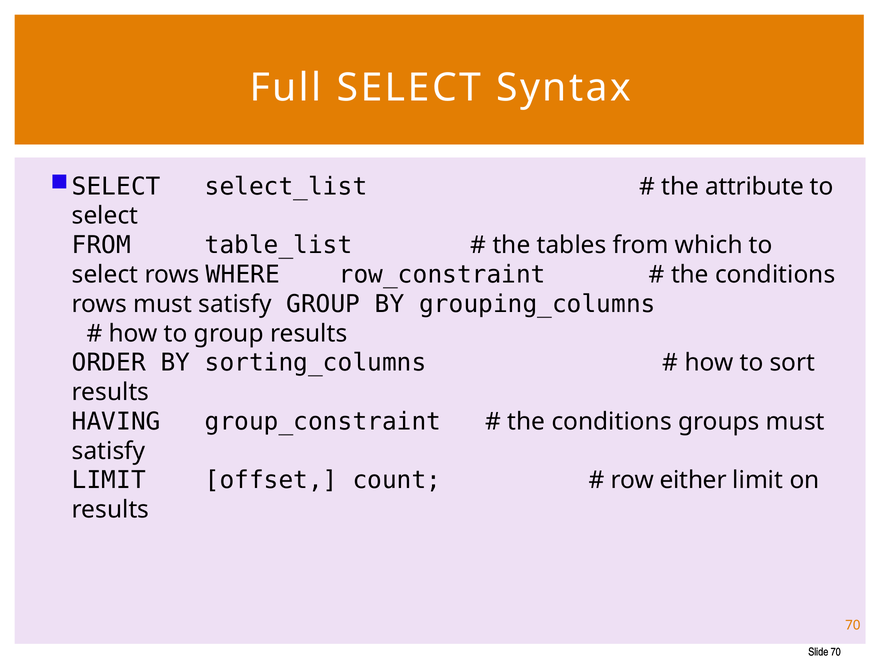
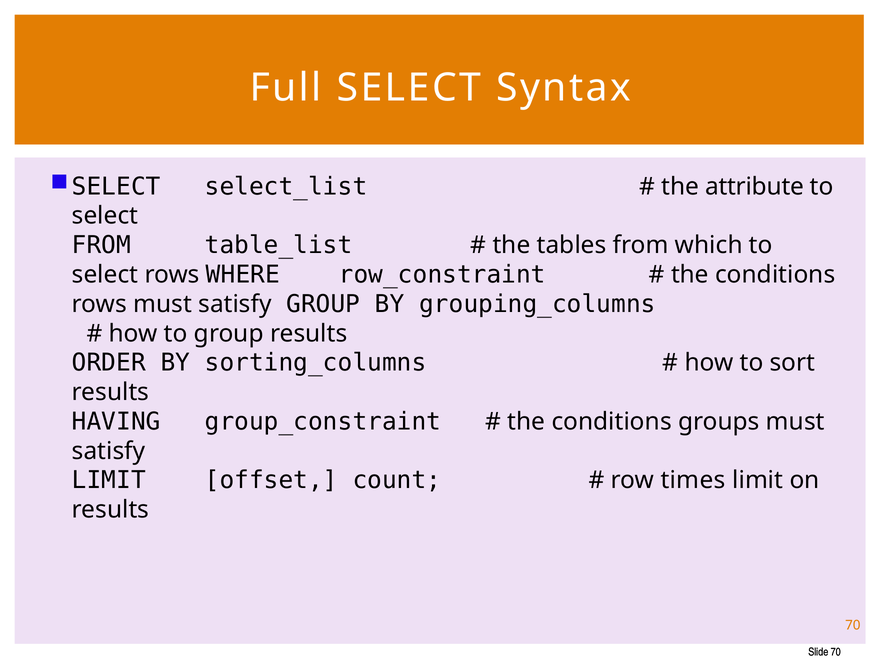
either: either -> times
